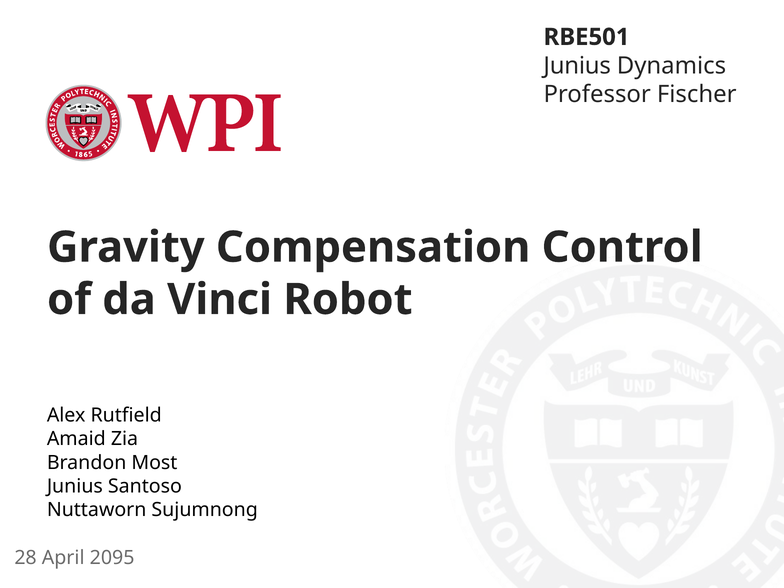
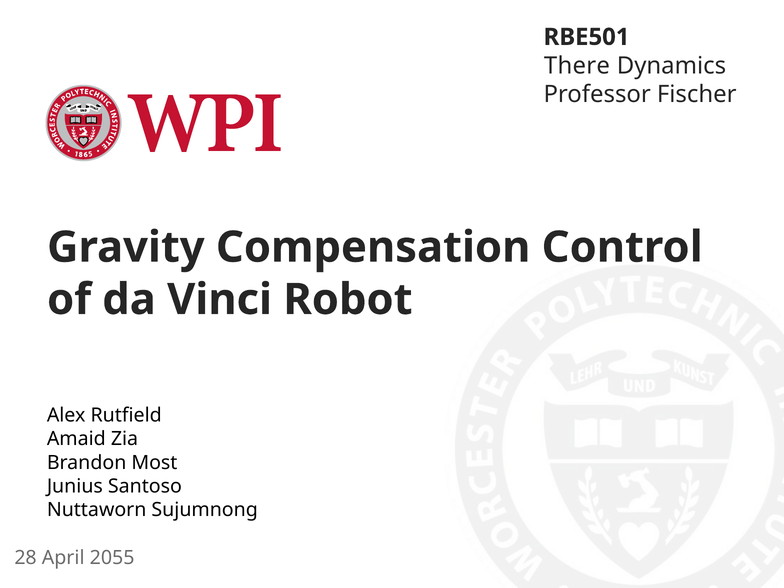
Junius at (577, 66): Junius -> There
2095: 2095 -> 2055
